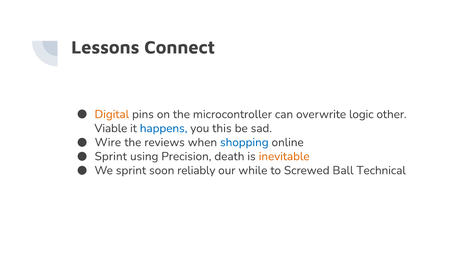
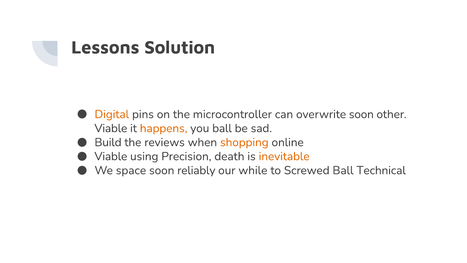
Connect: Connect -> Solution
overwrite logic: logic -> soon
happens colour: blue -> orange
you this: this -> ball
Wire: Wire -> Build
shopping colour: blue -> orange
Sprint at (111, 156): Sprint -> Viable
We sprint: sprint -> space
